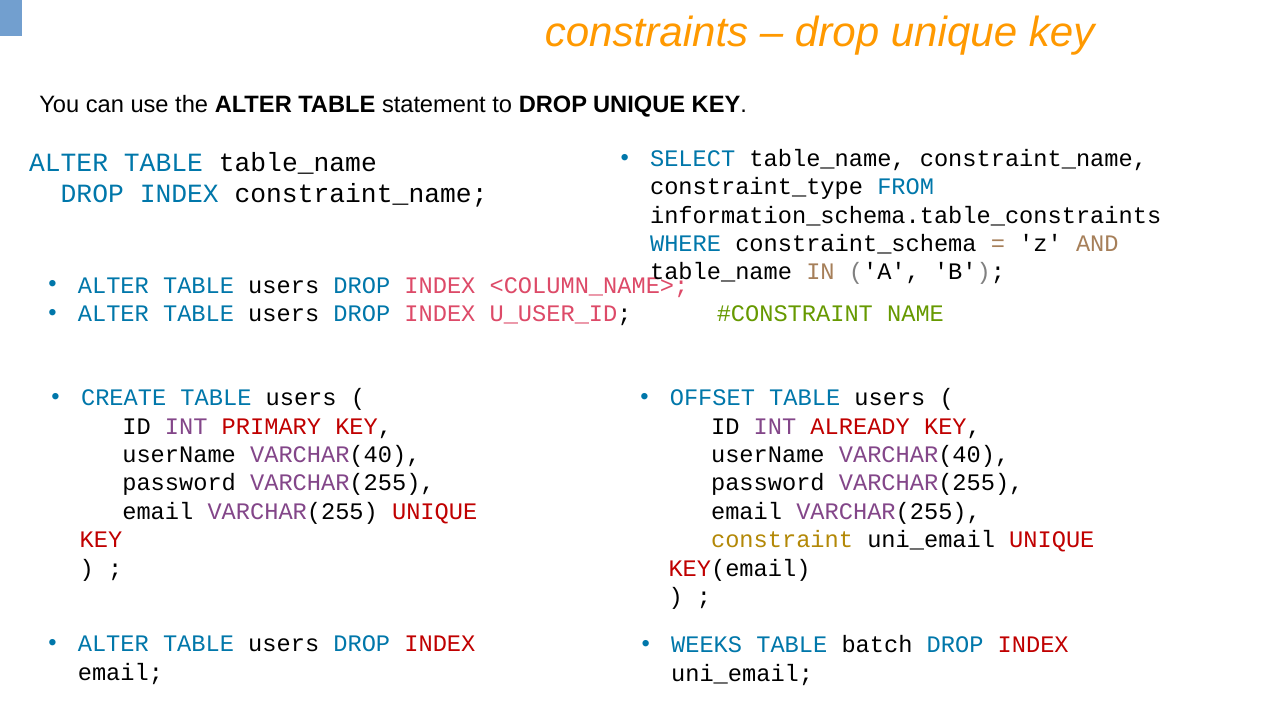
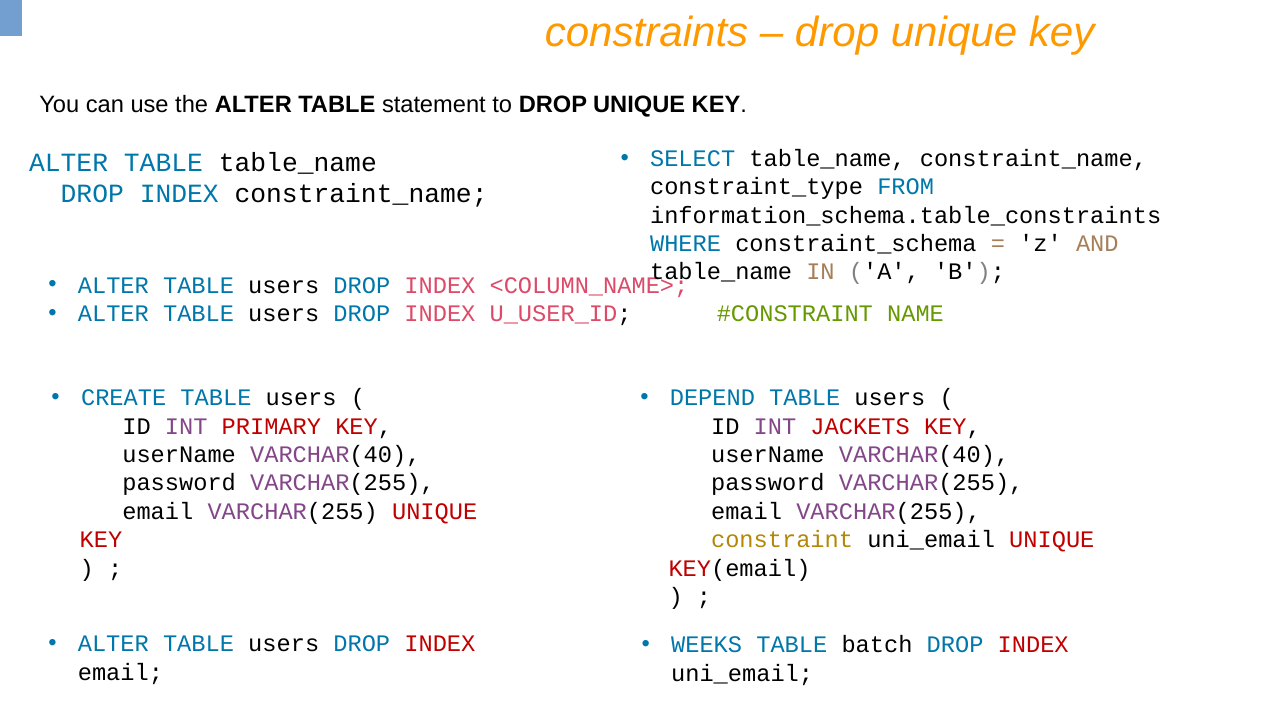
OFFSET: OFFSET -> DEPEND
ALREADY: ALREADY -> JACKETS
